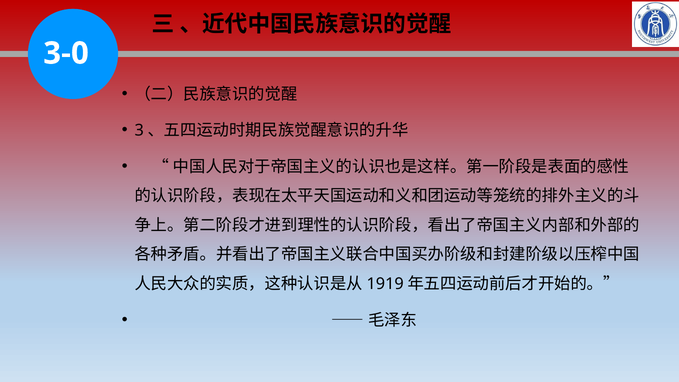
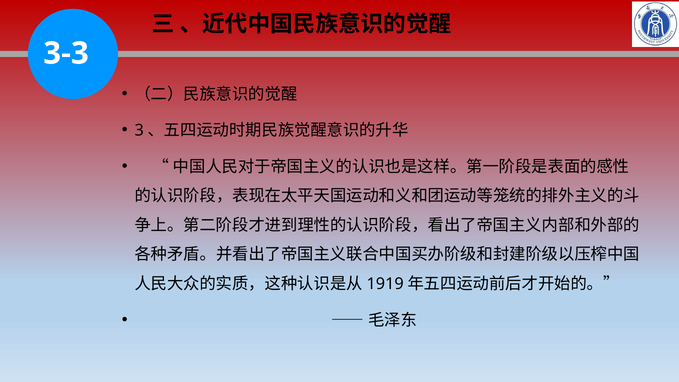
3-0: 3-0 -> 3-3
